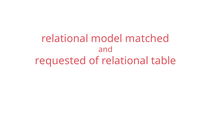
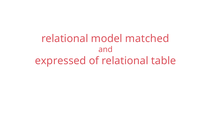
requested: requested -> expressed
